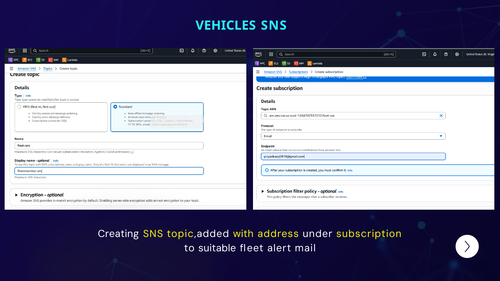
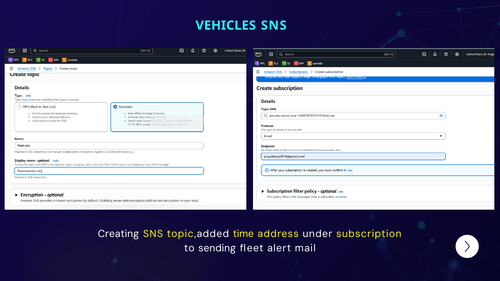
with: with -> time
suitable: suitable -> sending
